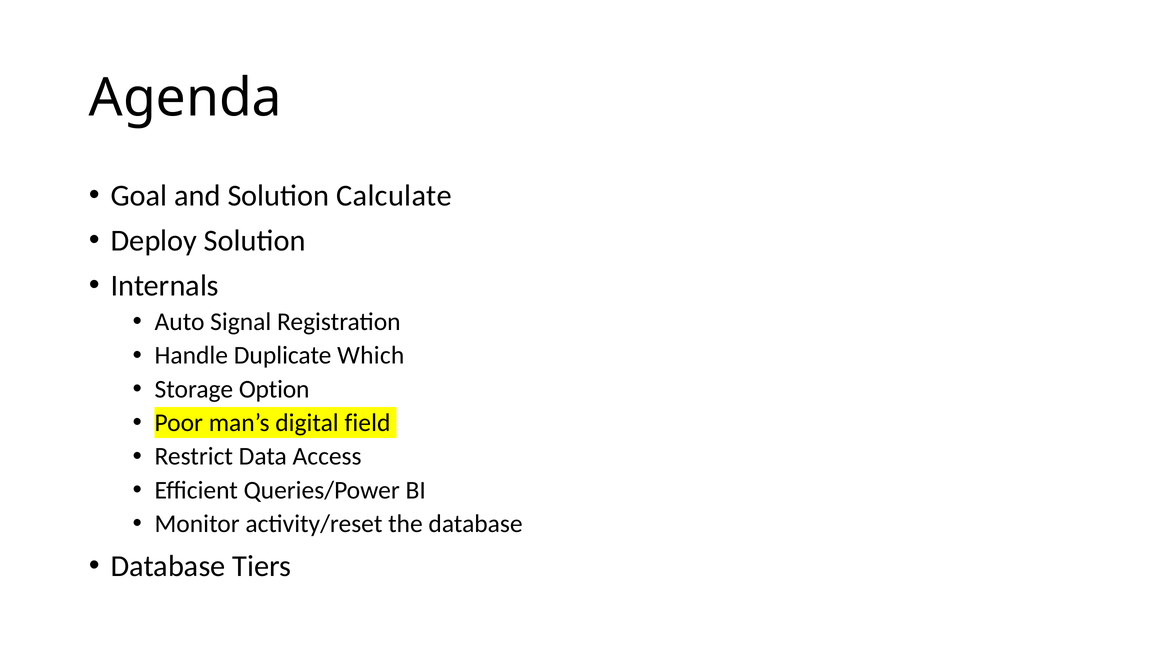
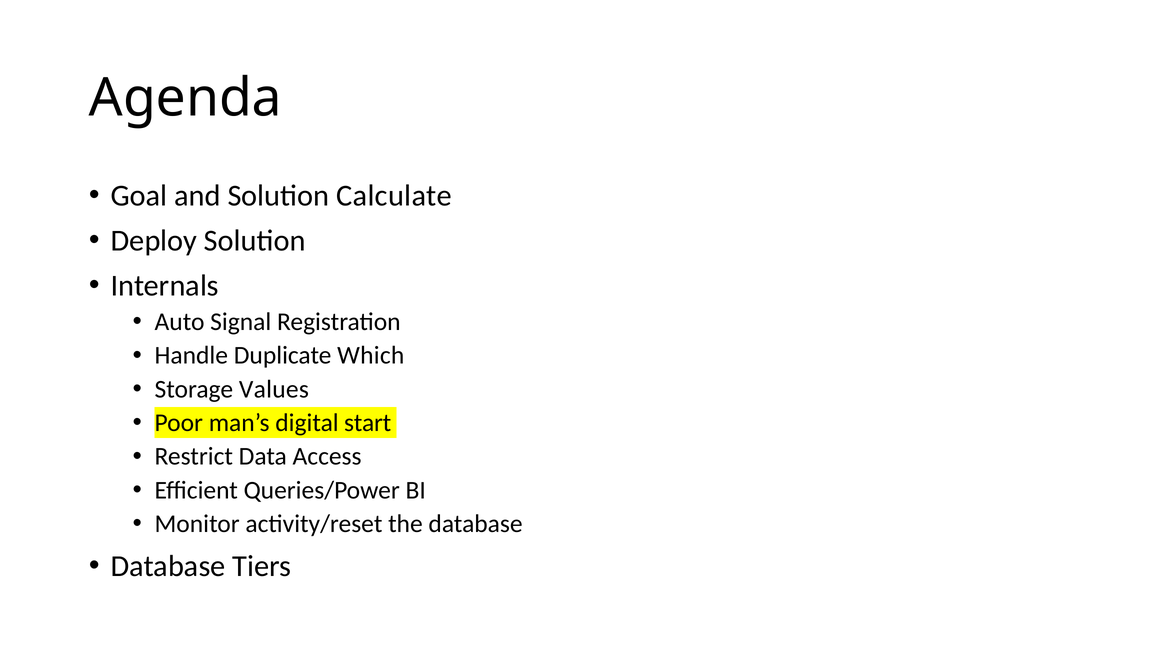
Option: Option -> Values
field: field -> start
